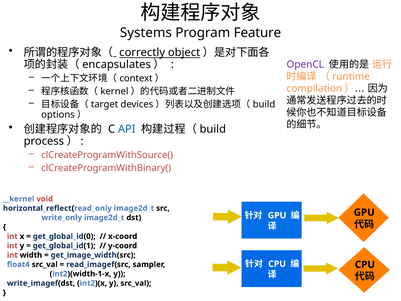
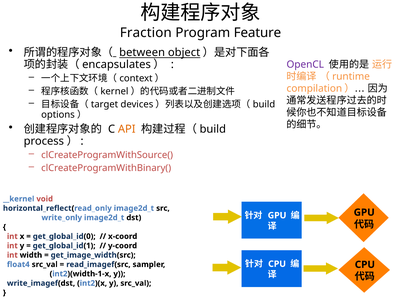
Systems: Systems -> Fraction
correctly: correctly -> between
API colour: blue -> orange
